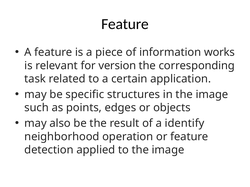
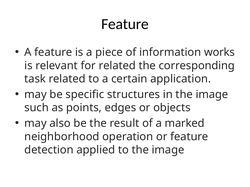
for version: version -> related
identify: identify -> marked
